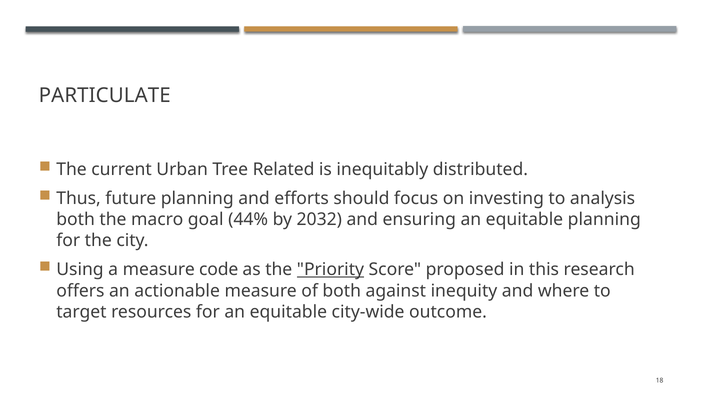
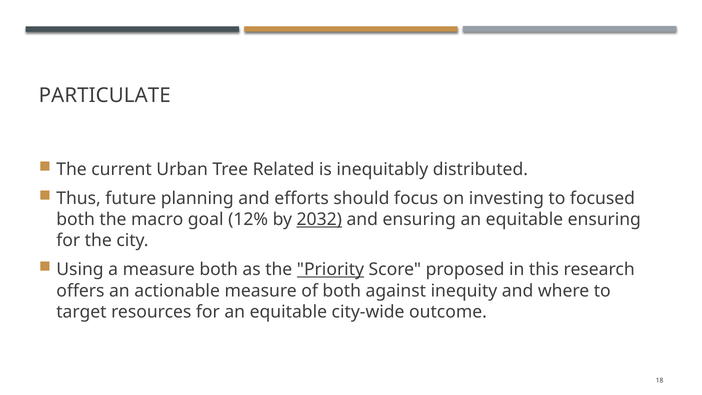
analysis: analysis -> focused
44%: 44% -> 12%
2032 underline: none -> present
equitable planning: planning -> ensuring
measure code: code -> both
